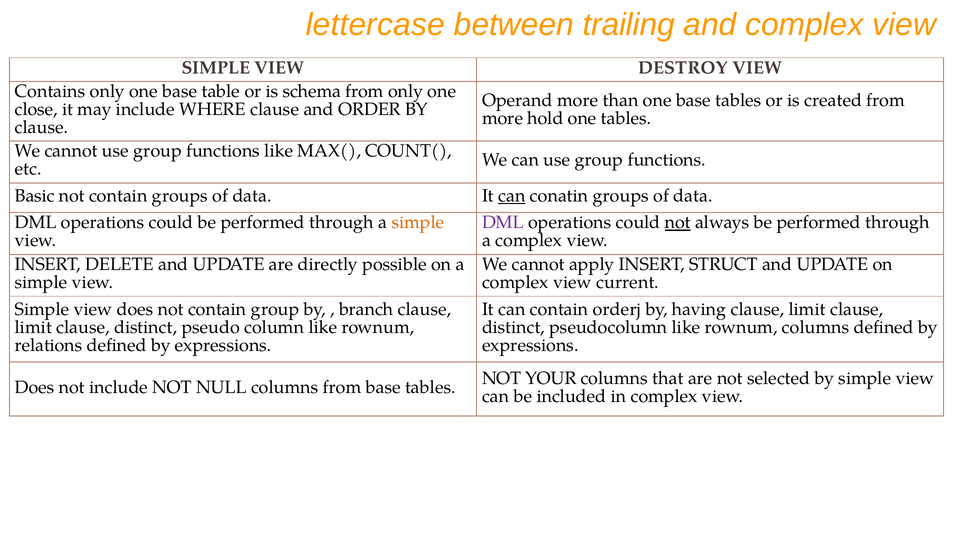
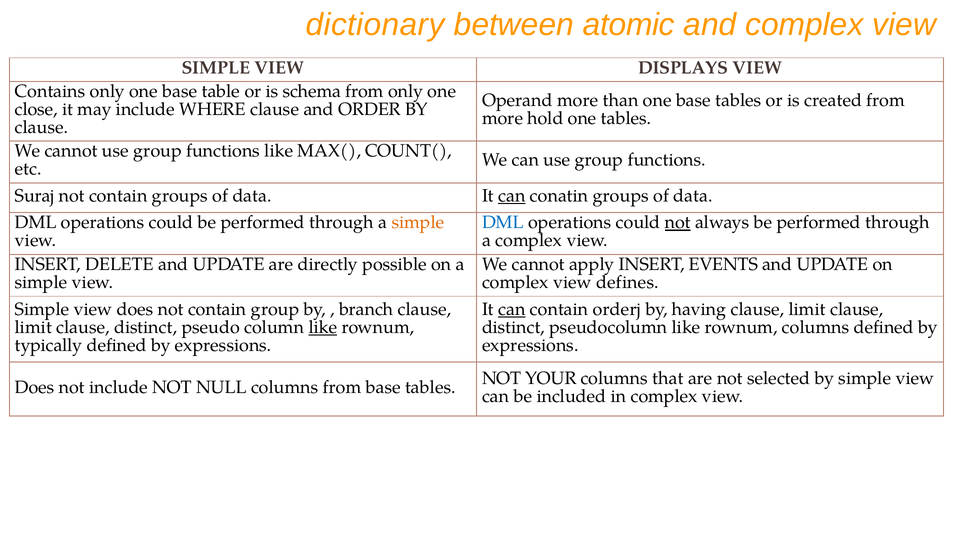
lettercase: lettercase -> dictionary
trailing: trailing -> atomic
DESTROY: DESTROY -> DISPLAYS
Basic: Basic -> Suraj
DML at (503, 223) colour: purple -> blue
STRUCT: STRUCT -> EVENTS
current: current -> defines
can at (512, 309) underline: none -> present
like at (323, 327) underline: none -> present
relations: relations -> typically
